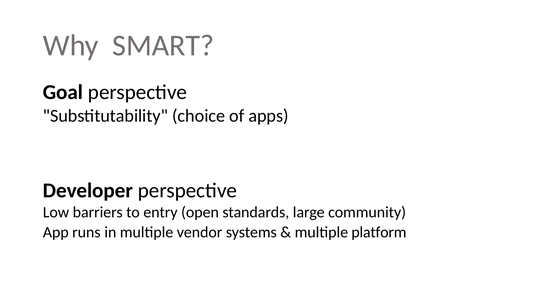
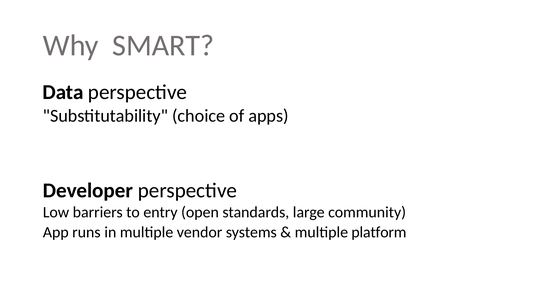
Goal: Goal -> Data
